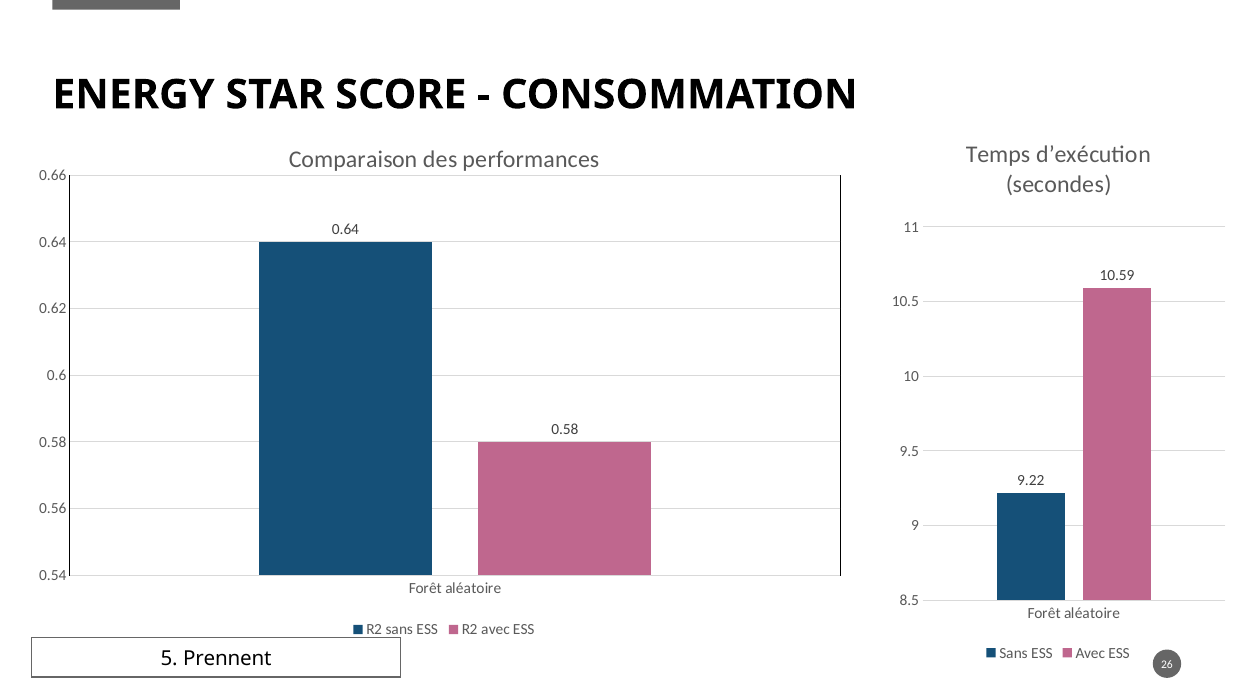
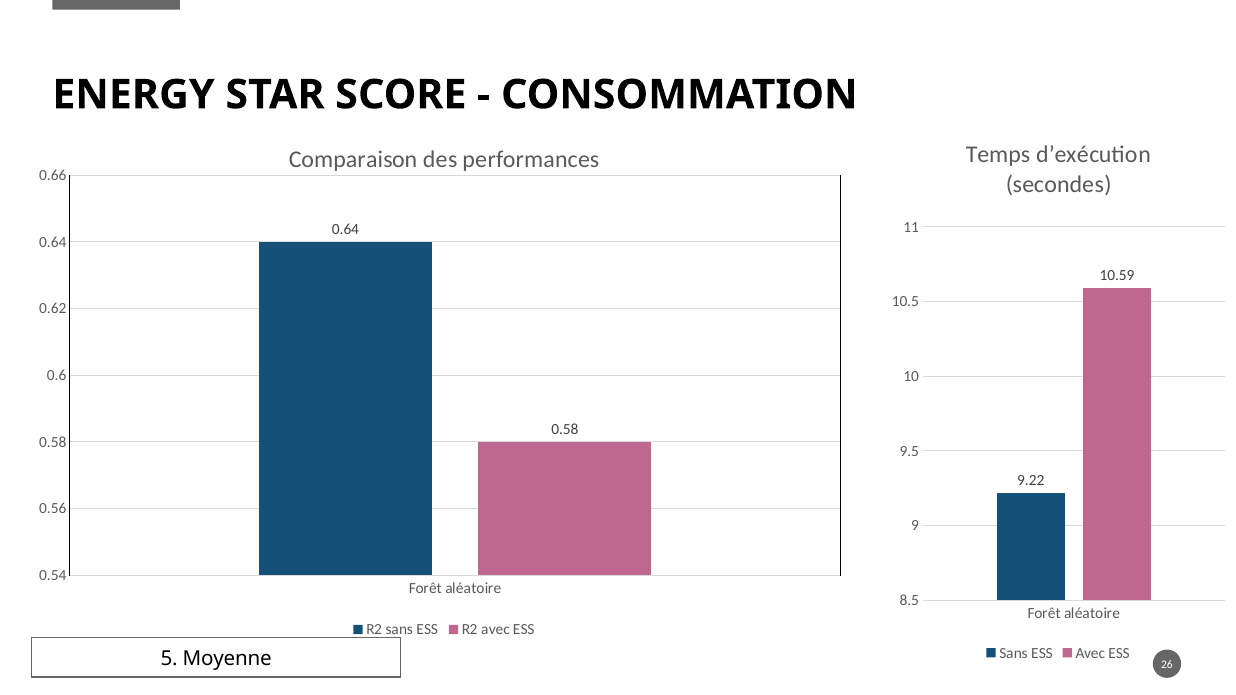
Prennent: Prennent -> Moyenne
